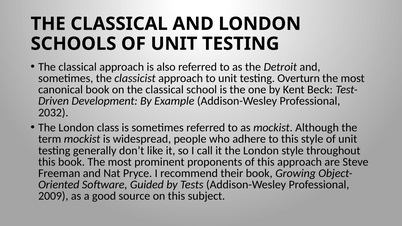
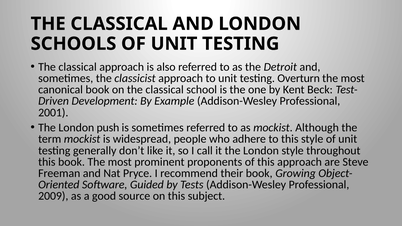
2032: 2032 -> 2001
class: class -> push
